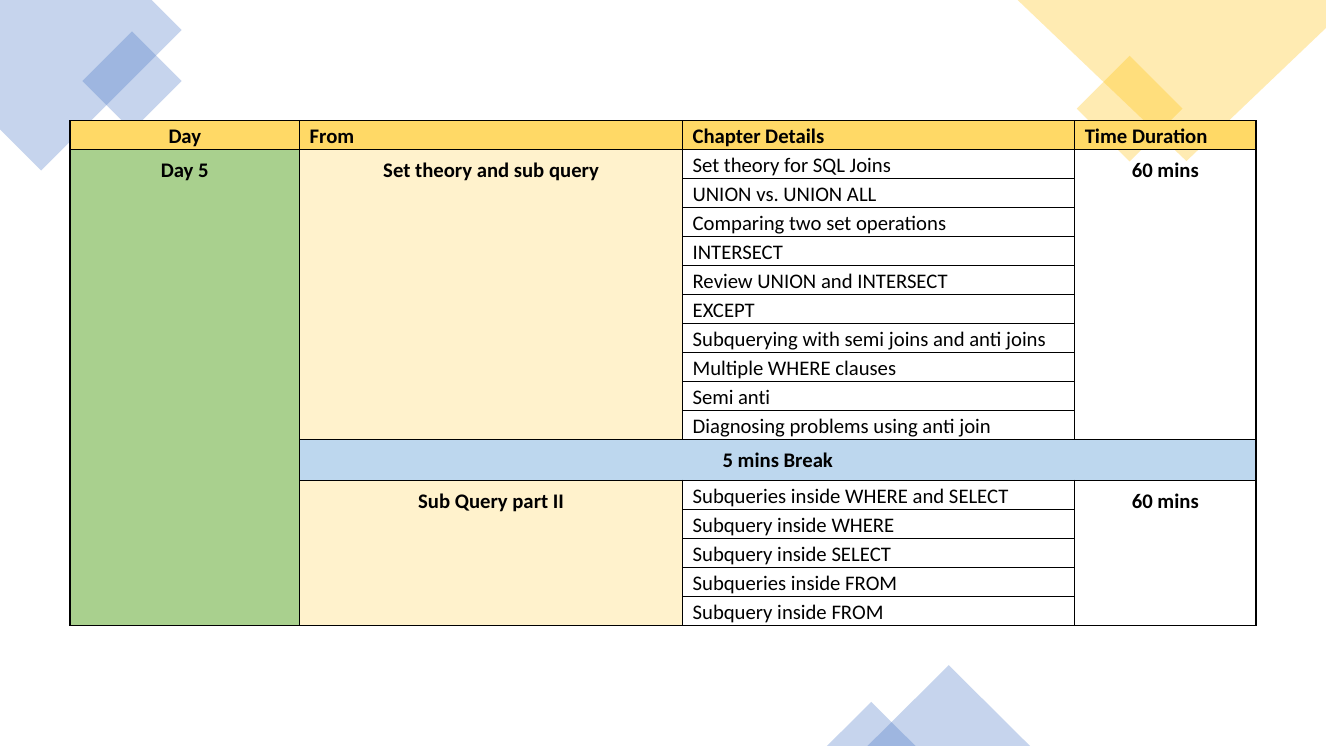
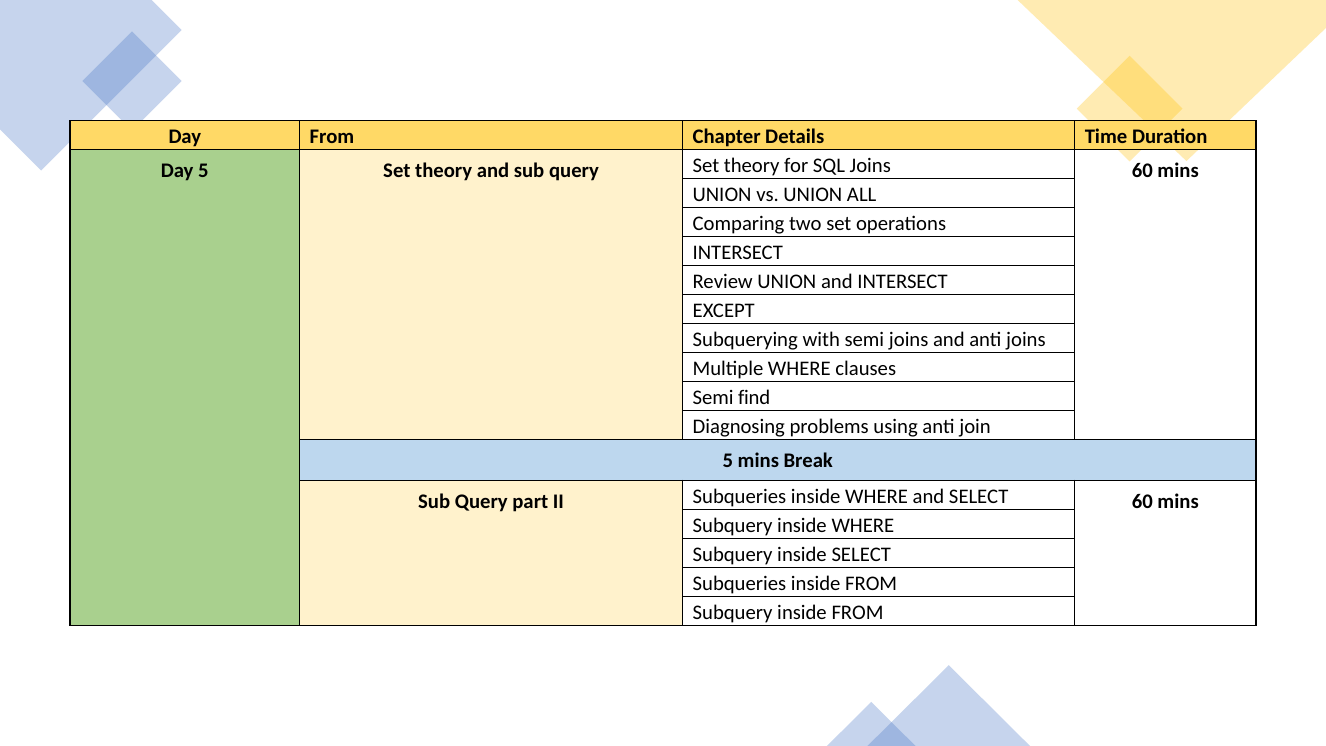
Semi anti: anti -> find
